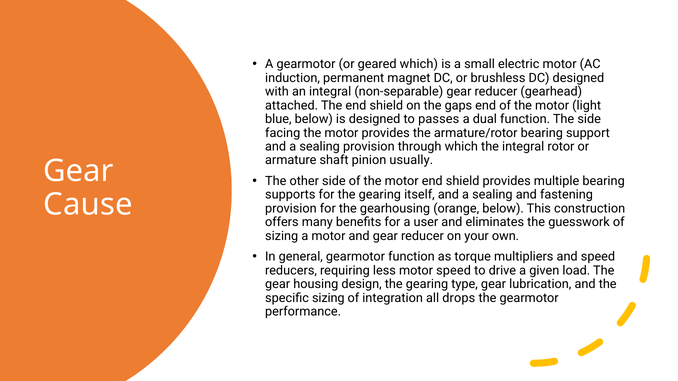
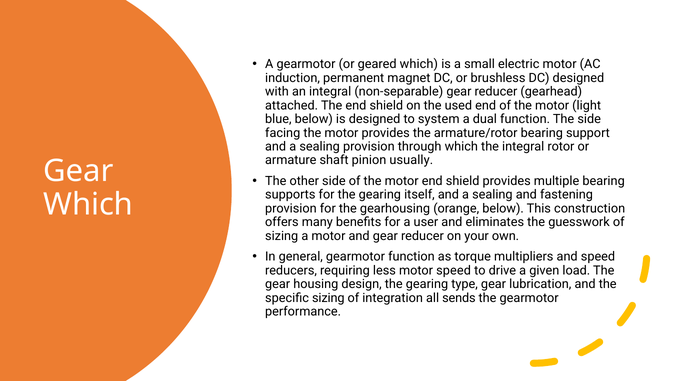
gaps: gaps -> used
passes: passes -> system
Cause at (88, 205): Cause -> Which
drops: drops -> sends
